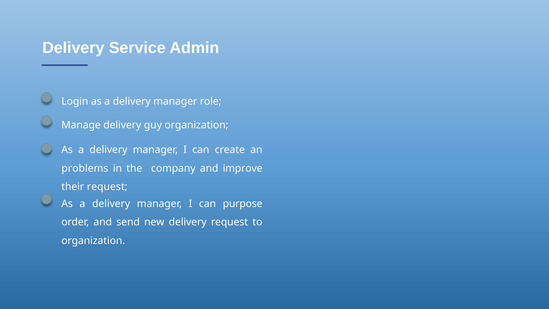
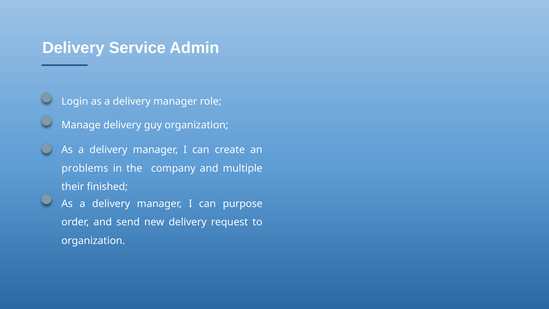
improve: improve -> multiple
their request: request -> finished
